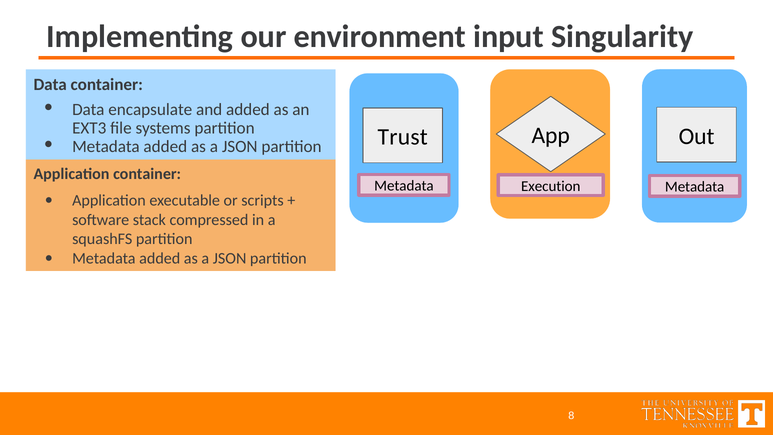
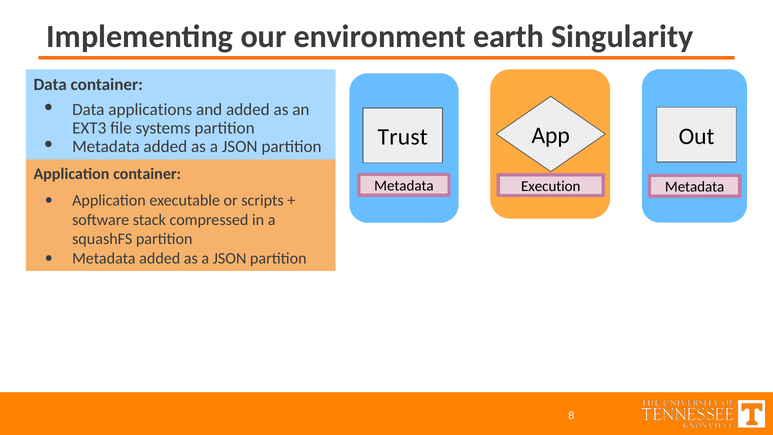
input: input -> earth
encapsulate: encapsulate -> applications
